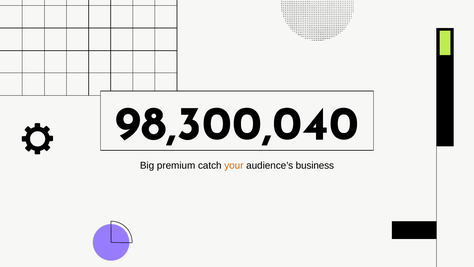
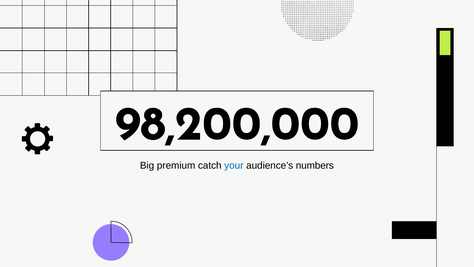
98,300,040: 98,300,040 -> 98,200,000
your colour: orange -> blue
business: business -> numbers
